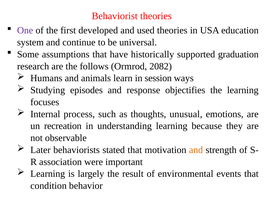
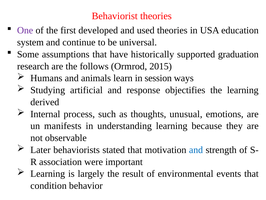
2082: 2082 -> 2015
episodes: episodes -> artificial
focuses: focuses -> derived
recreation: recreation -> manifests
and at (196, 150) colour: orange -> blue
